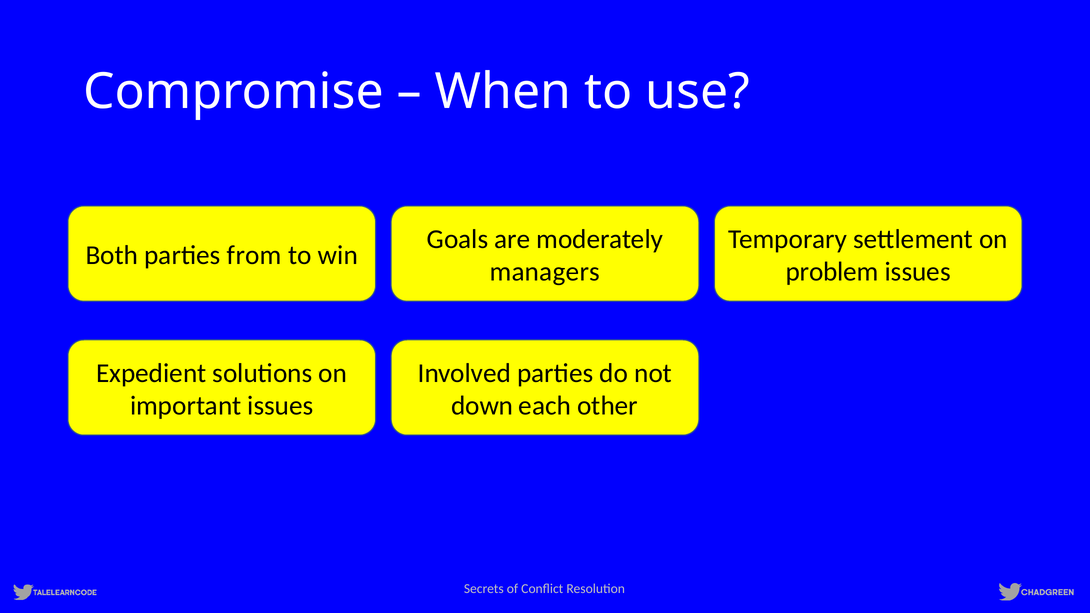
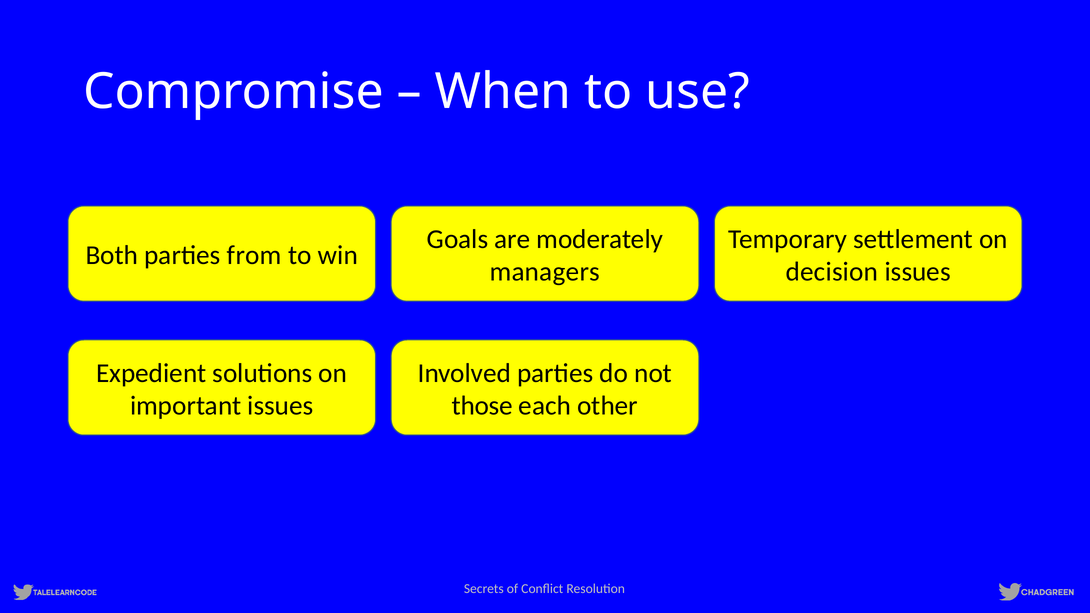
problem: problem -> decision
down: down -> those
